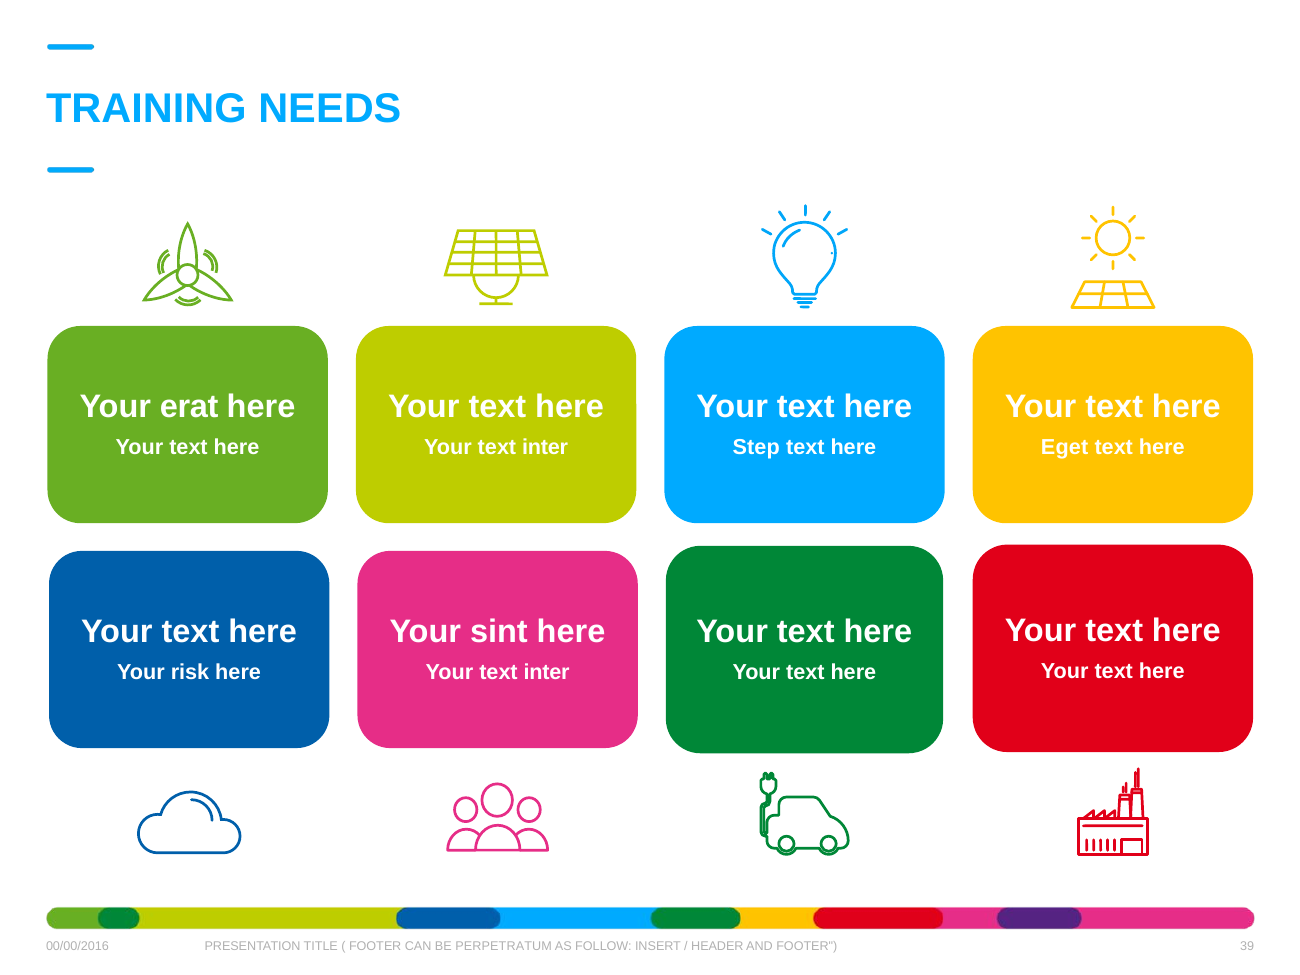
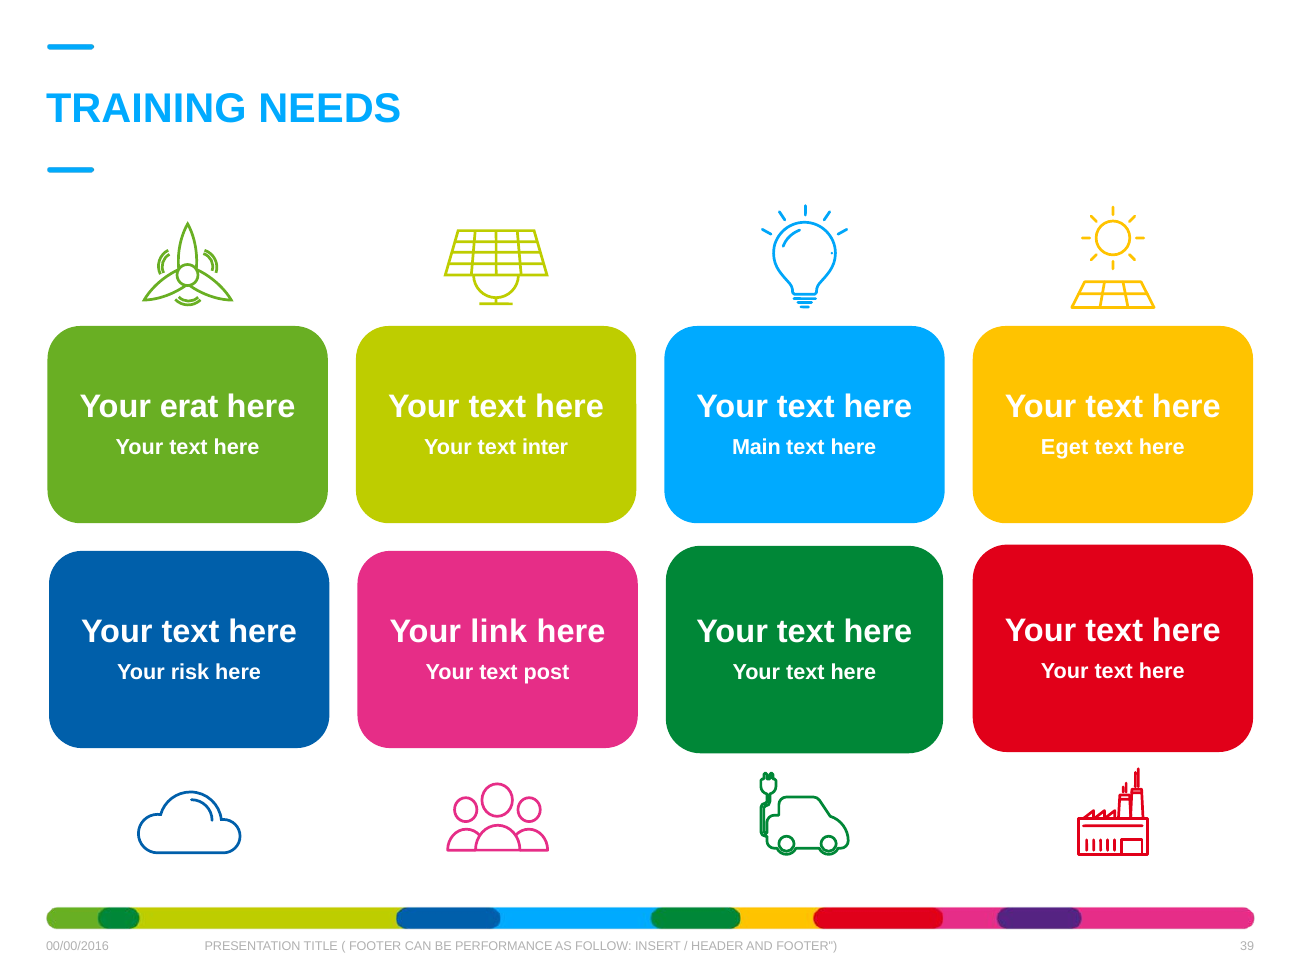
Step: Step -> Main
sint: sint -> link
inter at (547, 673): inter -> post
PERPETRATUM: PERPETRATUM -> PERFORMANCE
